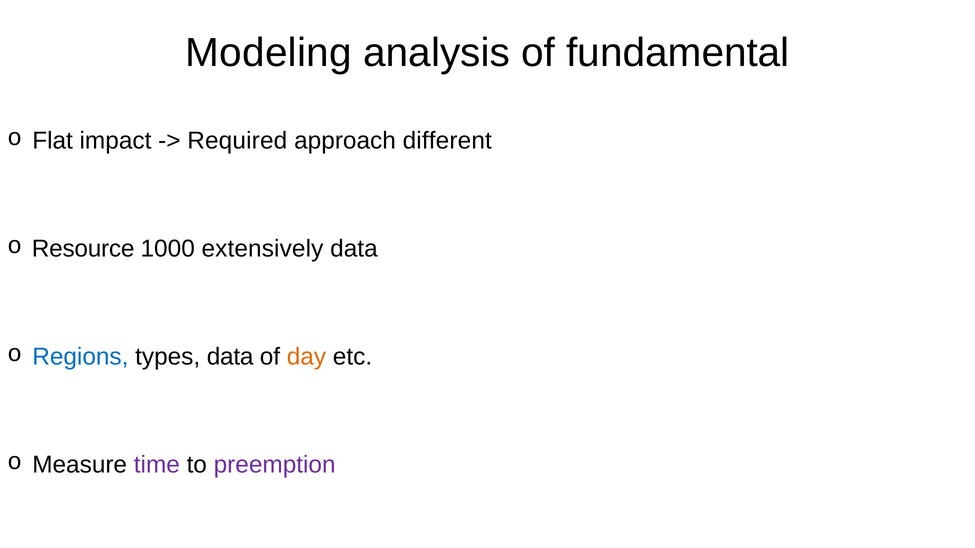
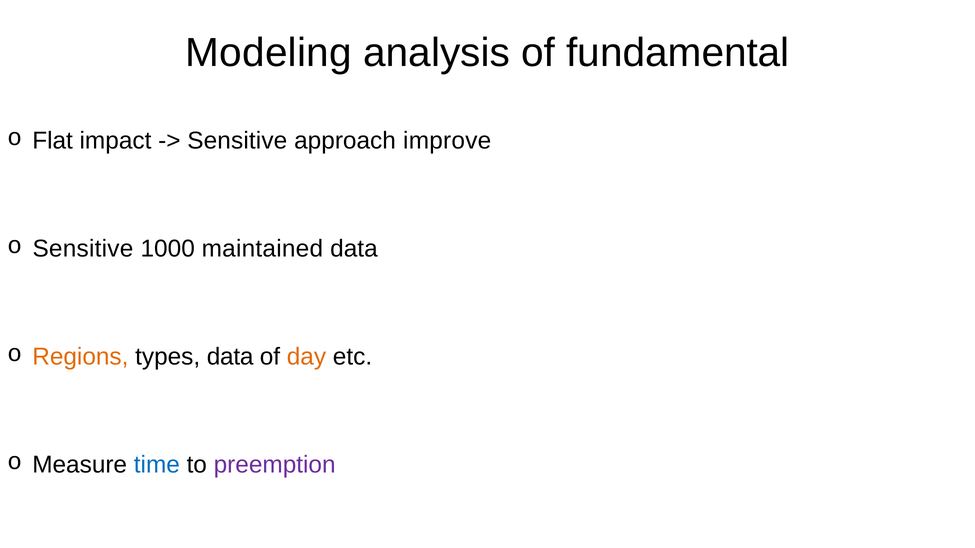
Required at (237, 141): Required -> Sensitive
different: different -> improve
Resource at (83, 249): Resource -> Sensitive
extensively: extensively -> maintained
Regions colour: blue -> orange
time colour: purple -> blue
